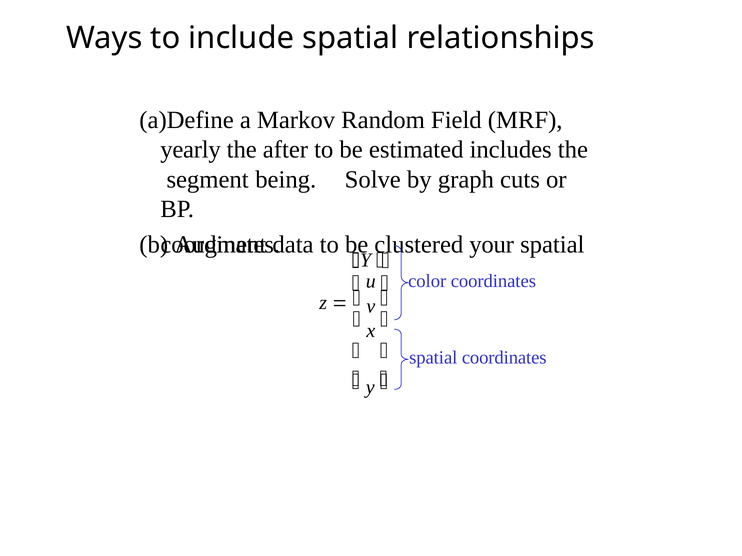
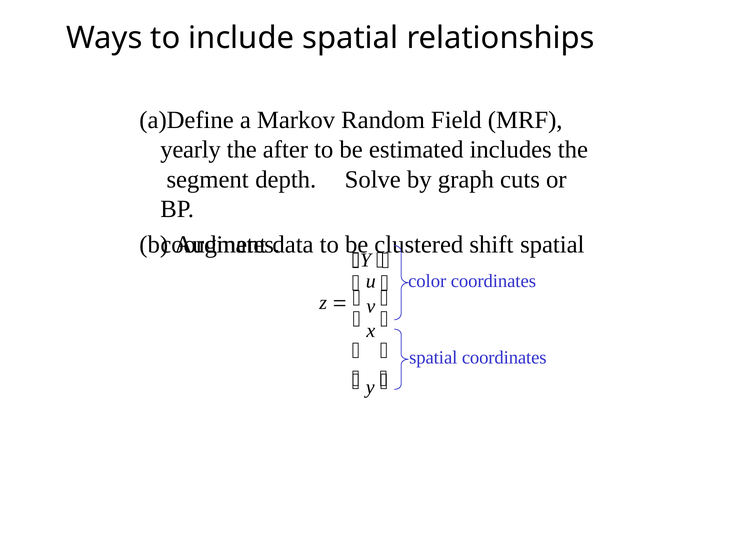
being: being -> depth
your: your -> shift
